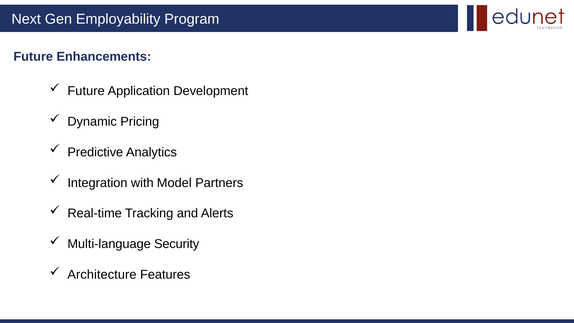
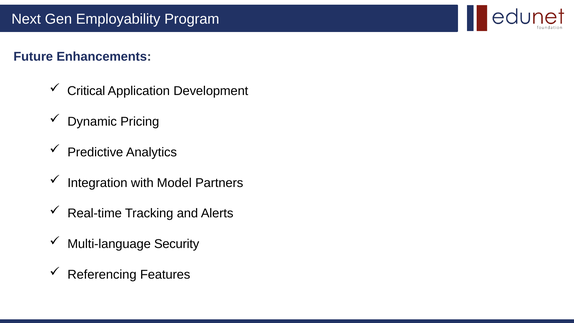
Future at (86, 91): Future -> Critical
Architecture: Architecture -> Referencing
